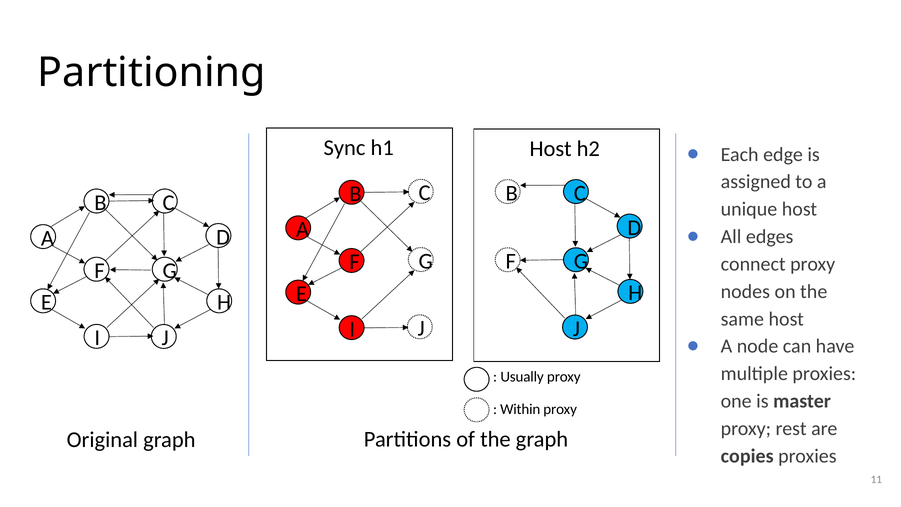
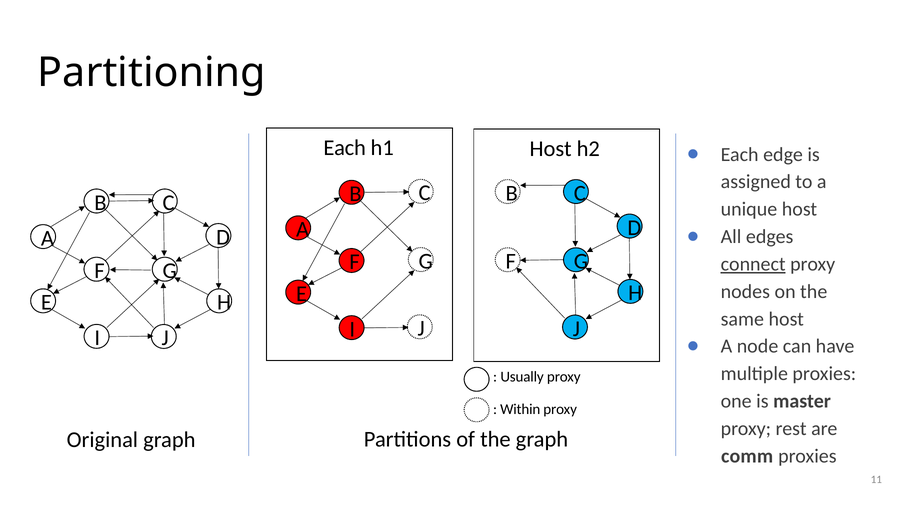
Sync at (344, 148): Sync -> Each
connect underline: none -> present
copies: copies -> comm
